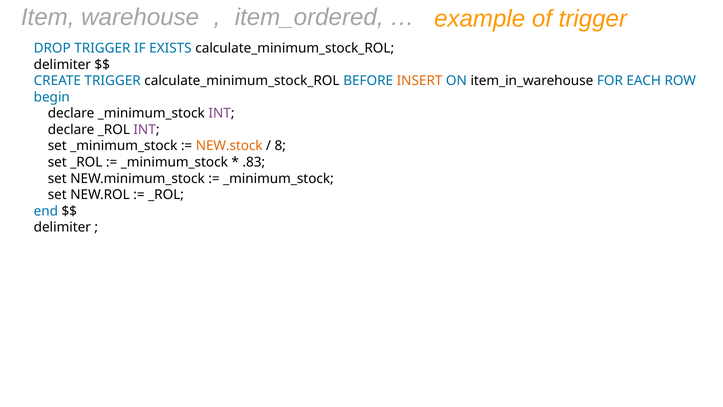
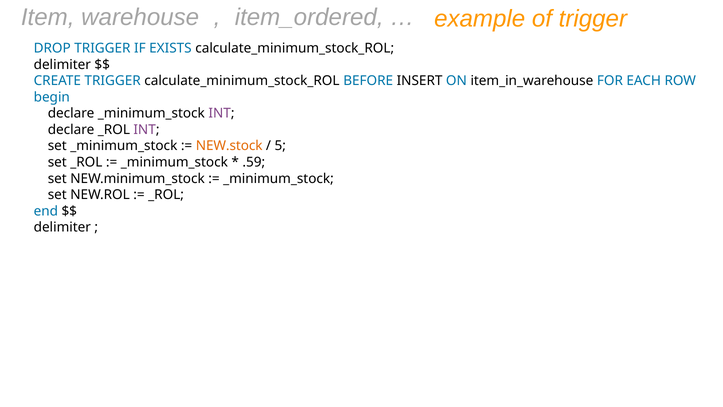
INSERT colour: orange -> black
8: 8 -> 5
.83: .83 -> .59
